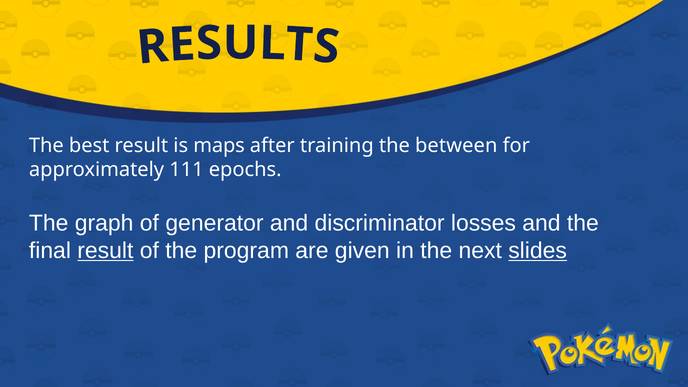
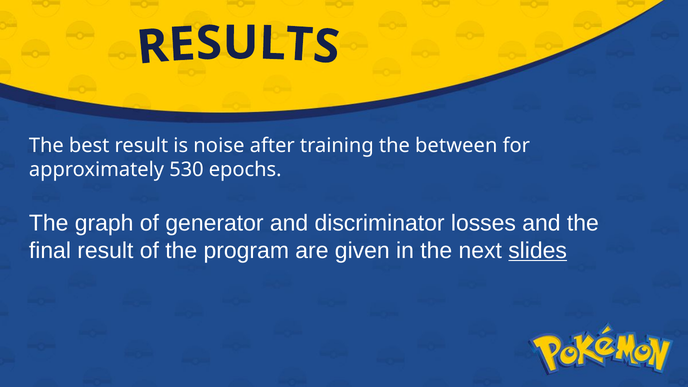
maps: maps -> noise
111: 111 -> 530
result at (105, 251) underline: present -> none
